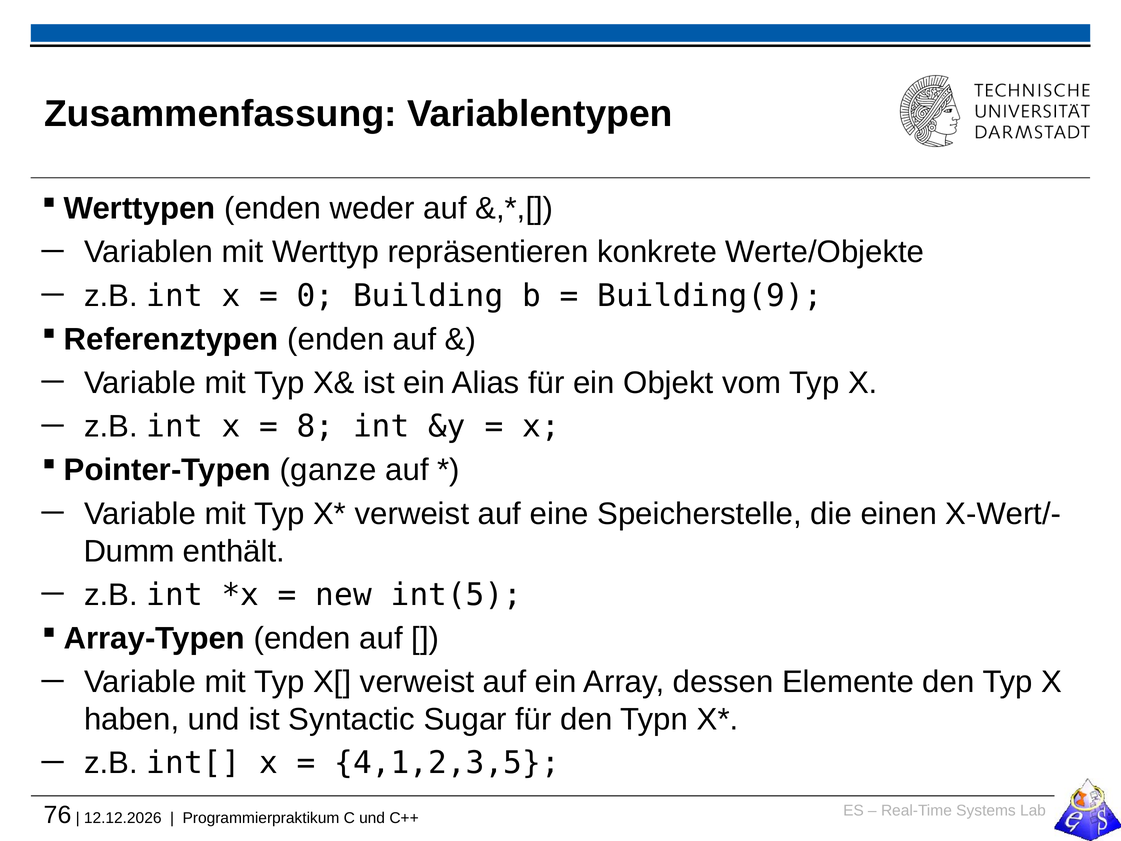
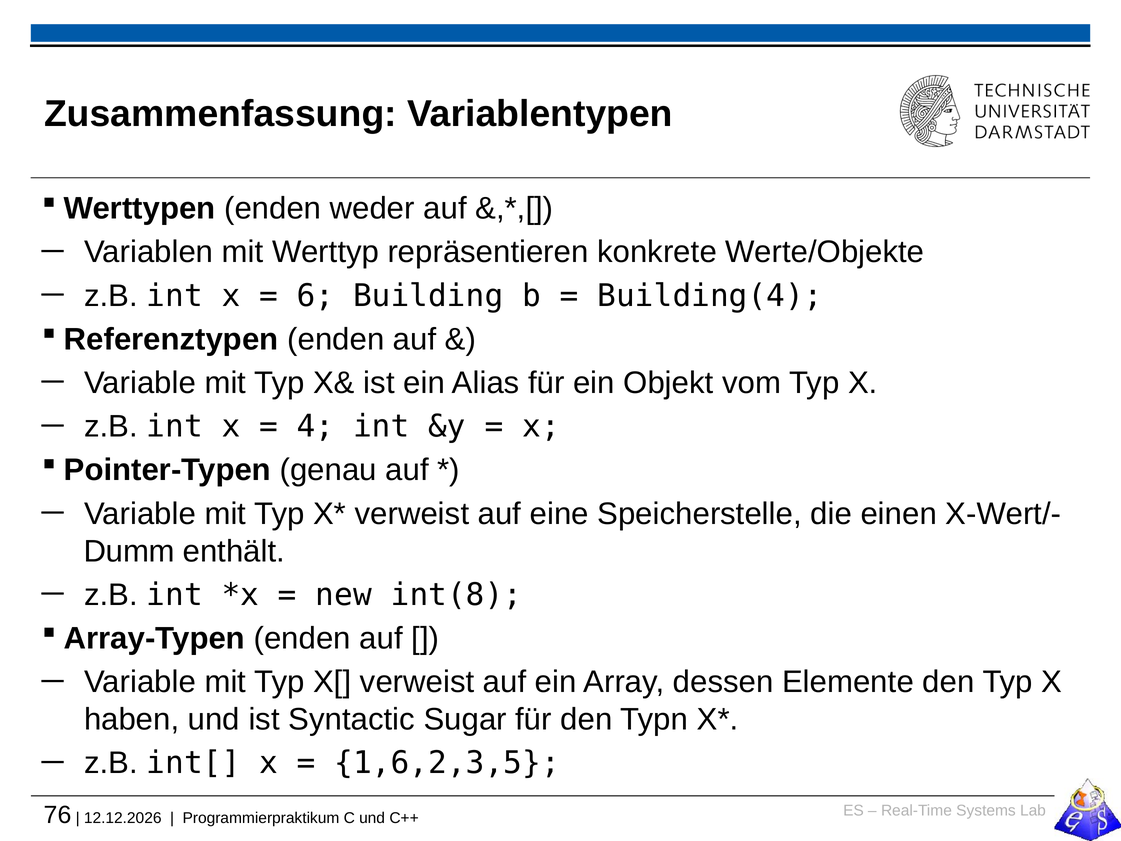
0: 0 -> 6
Building(9: Building(9 -> Building(4
8: 8 -> 4
ganze: ganze -> genau
int(5: int(5 -> int(8
4,1,2,3,5: 4,1,2,3,5 -> 1,6,2,3,5
